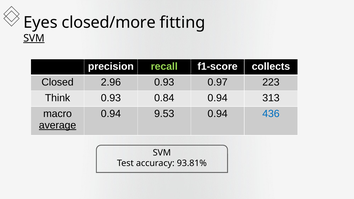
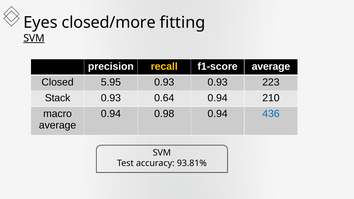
recall colour: light green -> yellow
f1-score collects: collects -> average
2.96: 2.96 -> 5.95
0.93 0.97: 0.97 -> 0.93
Think: Think -> Stack
0.84: 0.84 -> 0.64
313: 313 -> 210
9.53: 9.53 -> 0.98
average at (58, 125) underline: present -> none
